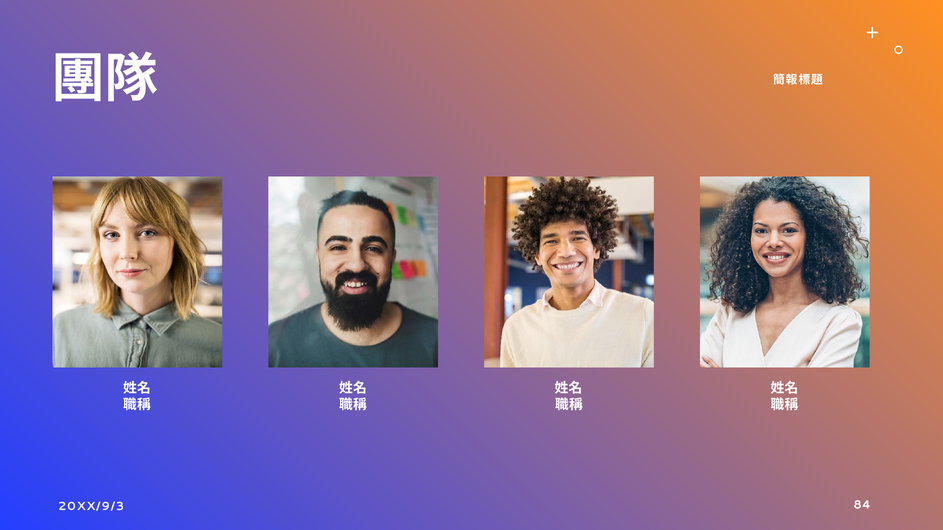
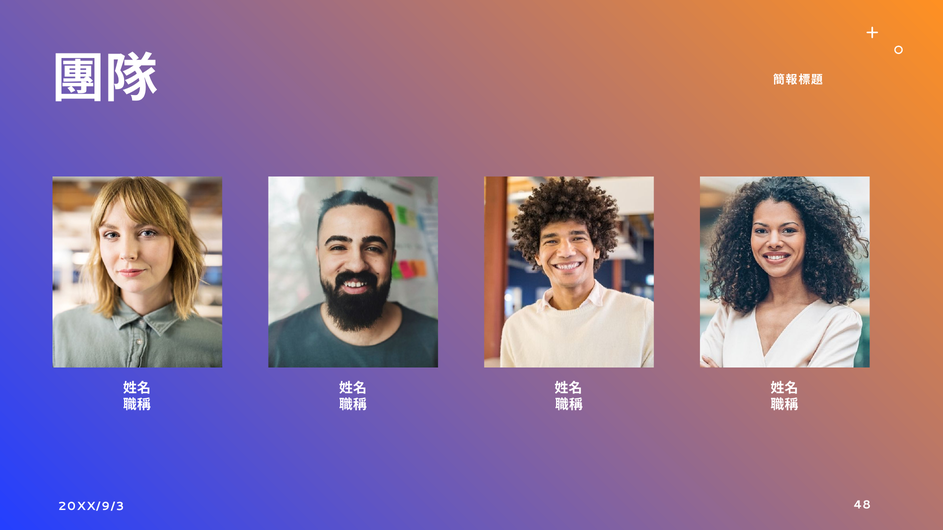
84: 84 -> 48
